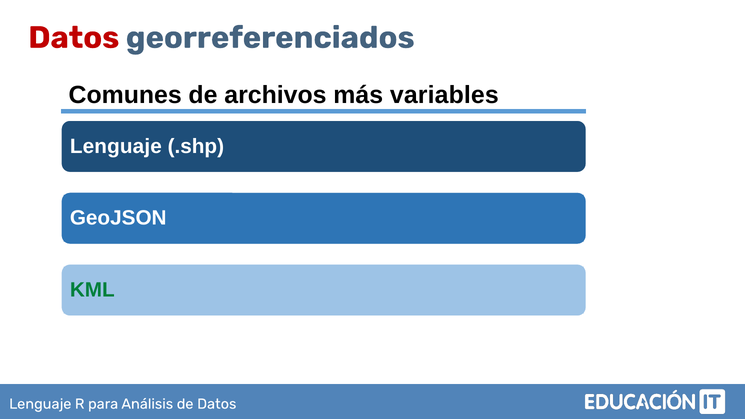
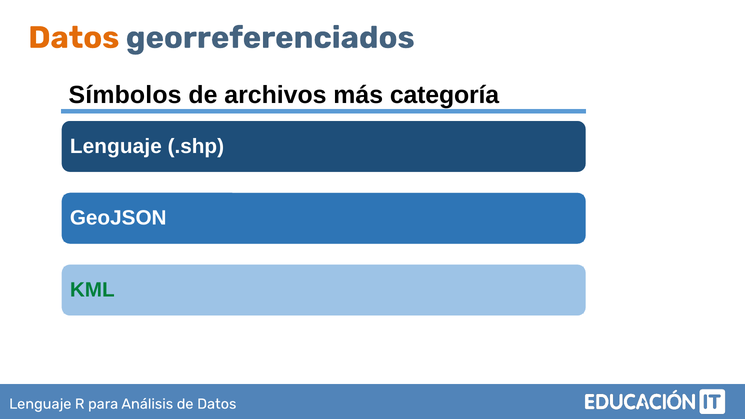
Datos at (74, 38) colour: red -> orange
Comunes: Comunes -> Símbolos
variables: variables -> categoría
